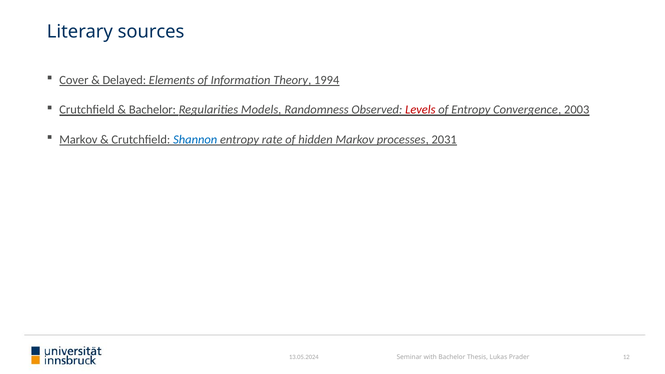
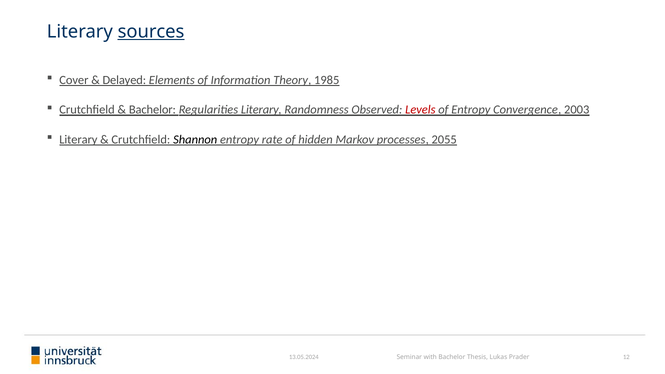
sources underline: none -> present
1994: 1994 -> 1985
Regularities Models: Models -> Literary
Markov at (78, 140): Markov -> Literary
Shannon colour: blue -> black
2031: 2031 -> 2055
